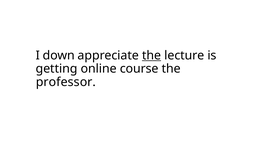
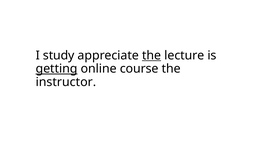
down: down -> study
getting underline: none -> present
professor: professor -> instructor
